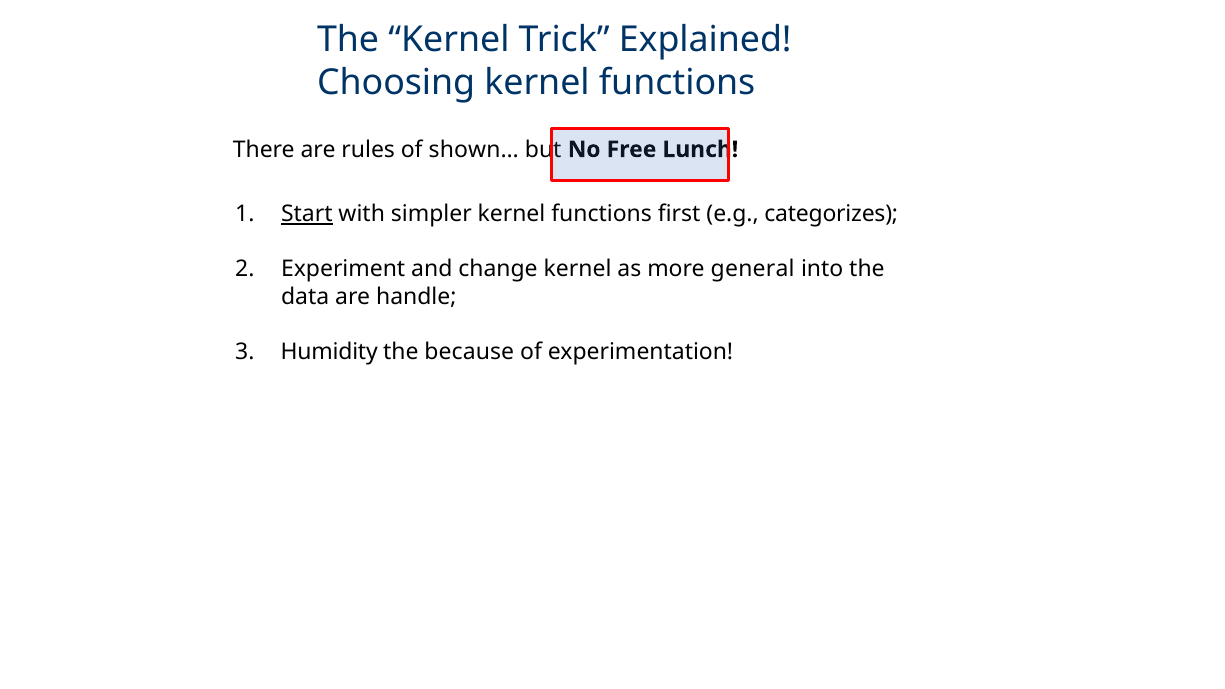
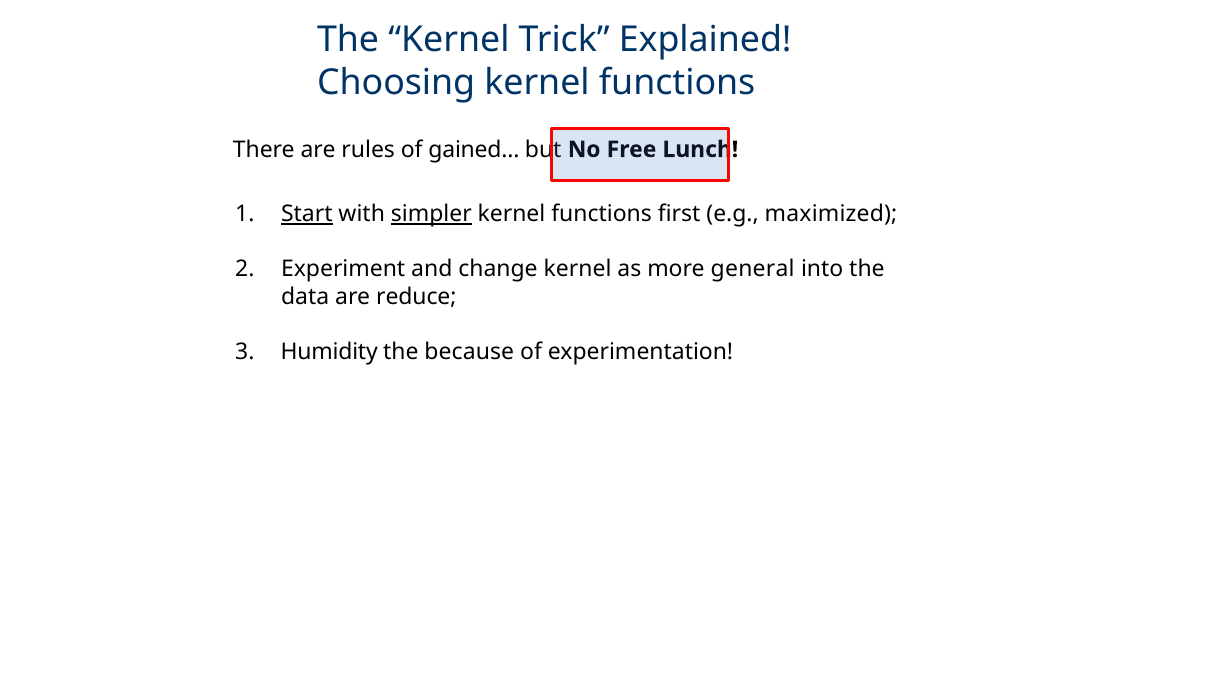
shown…: shown… -> gained…
simpler underline: none -> present
categorizes: categorizes -> maximized
handle: handle -> reduce
